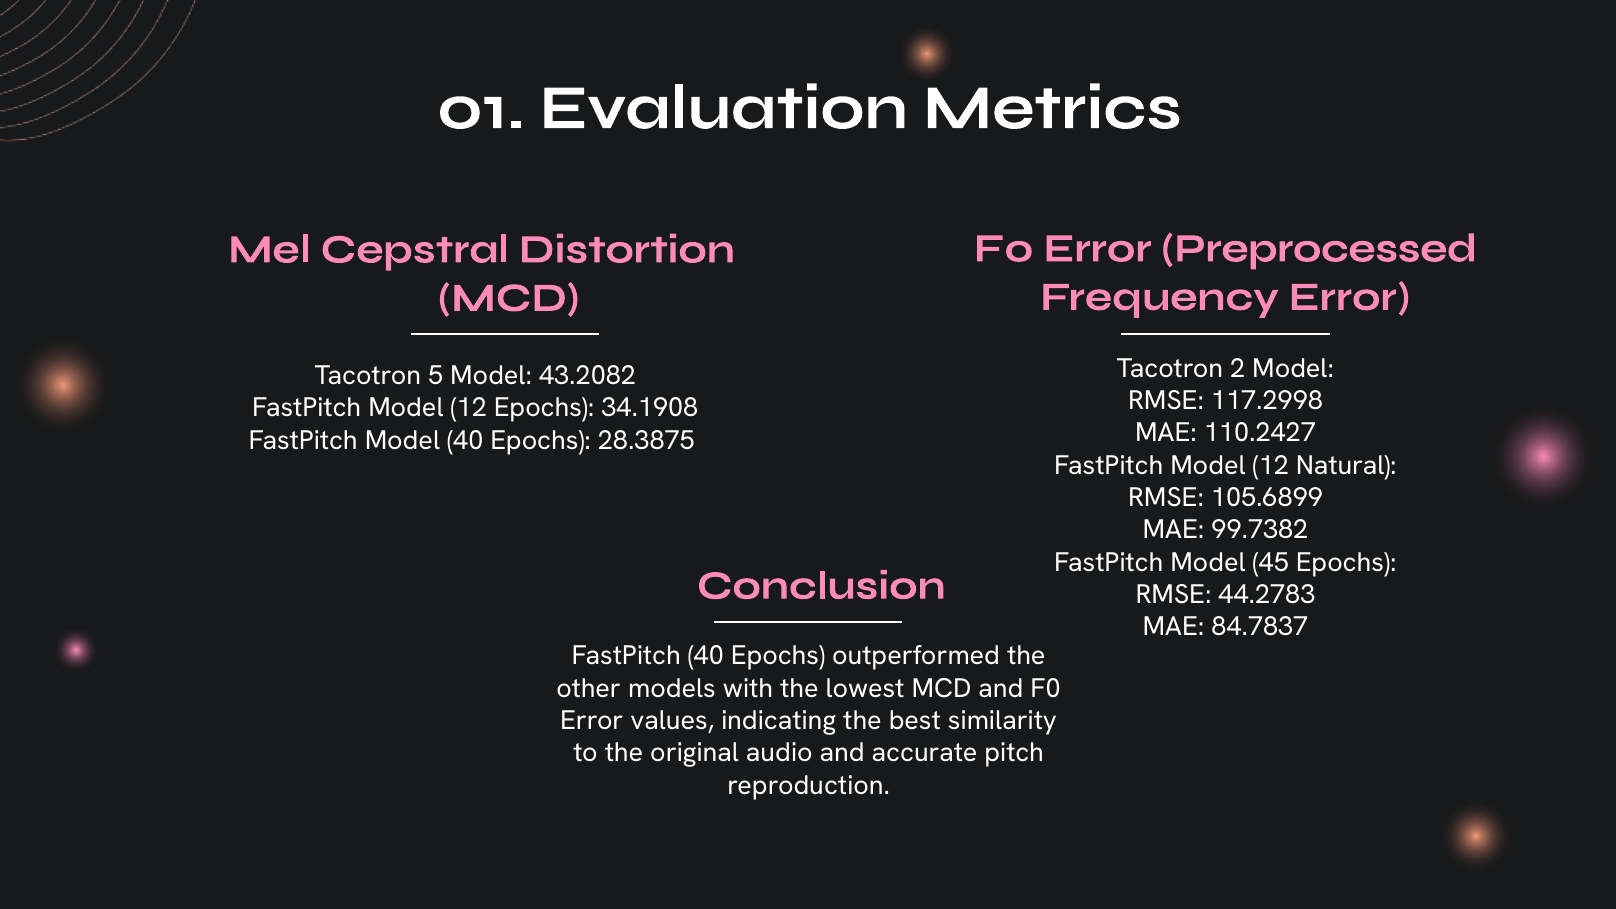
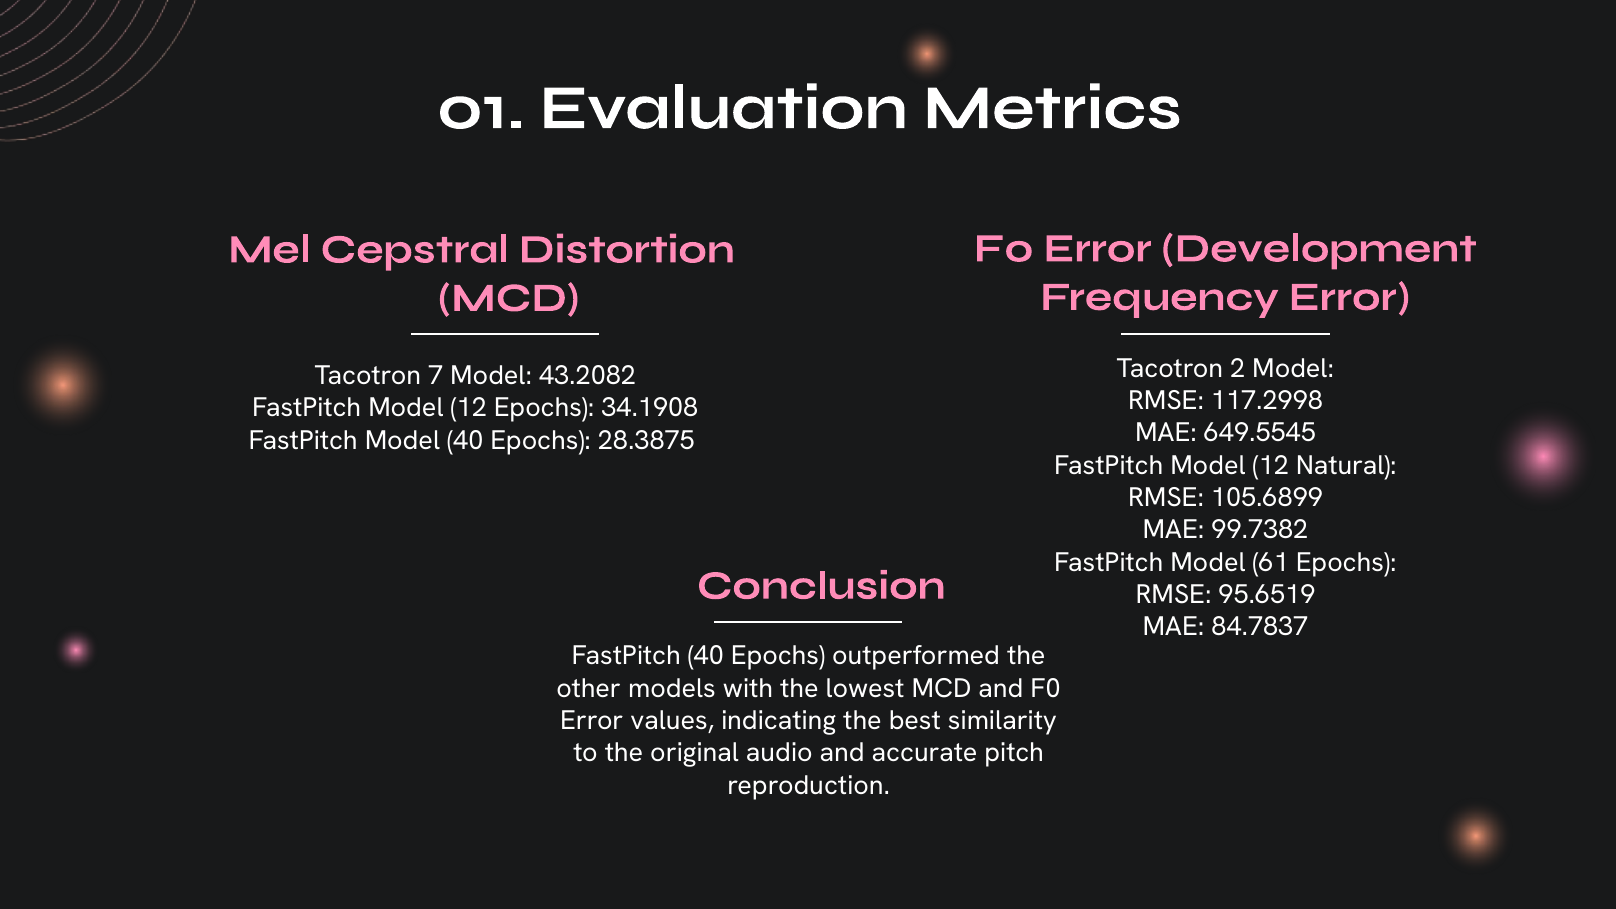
Preprocessed: Preprocessed -> Development
5: 5 -> 7
110.2427: 110.2427 -> 649.5545
45: 45 -> 61
44.2783: 44.2783 -> 95.6519
